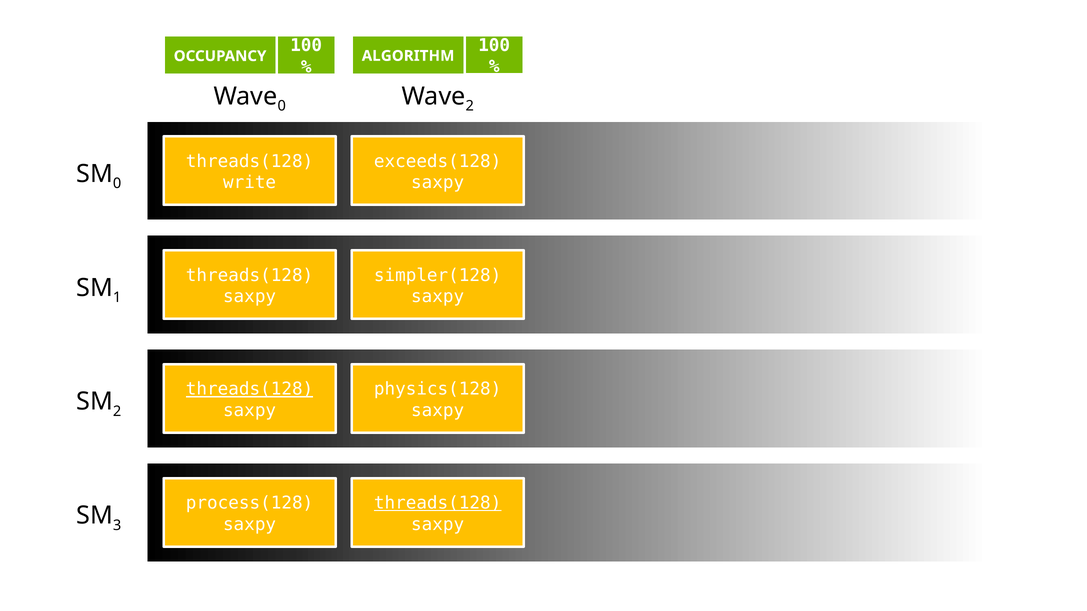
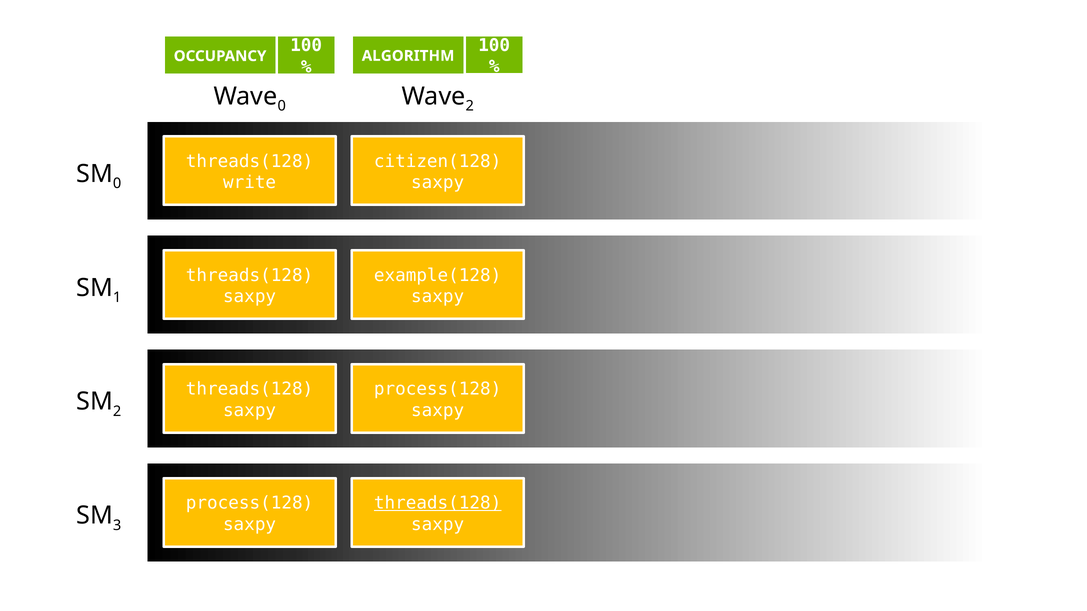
exceeds(128: exceeds(128 -> citizen(128
simpler(128: simpler(128 -> example(128
threads(128 at (250, 389) underline: present -> none
physics(128 at (438, 389): physics(128 -> process(128
